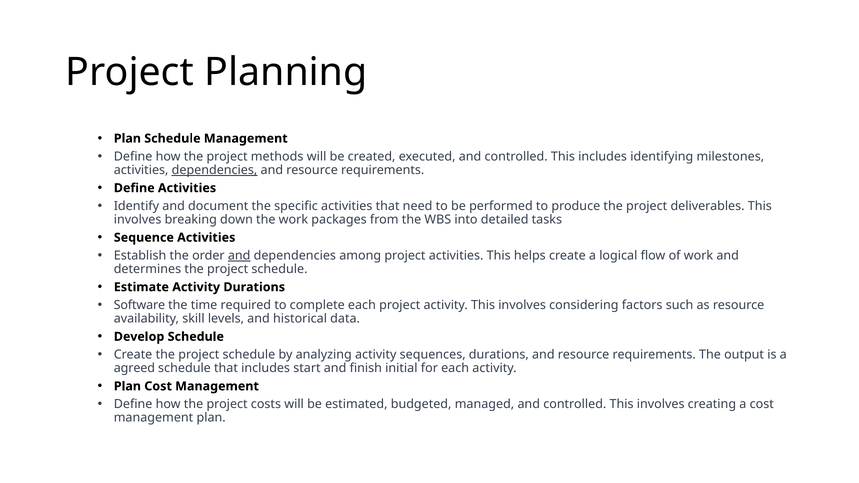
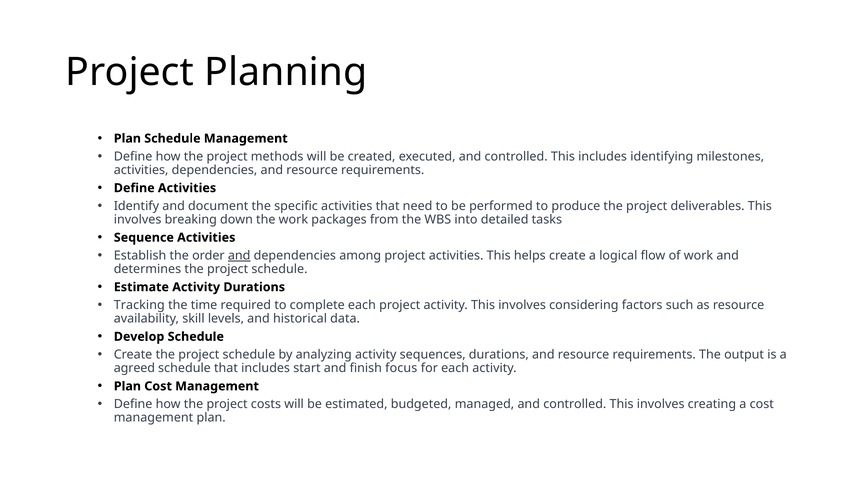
dependencies at (215, 170) underline: present -> none
Software: Software -> Tracking
initial: initial -> focus
